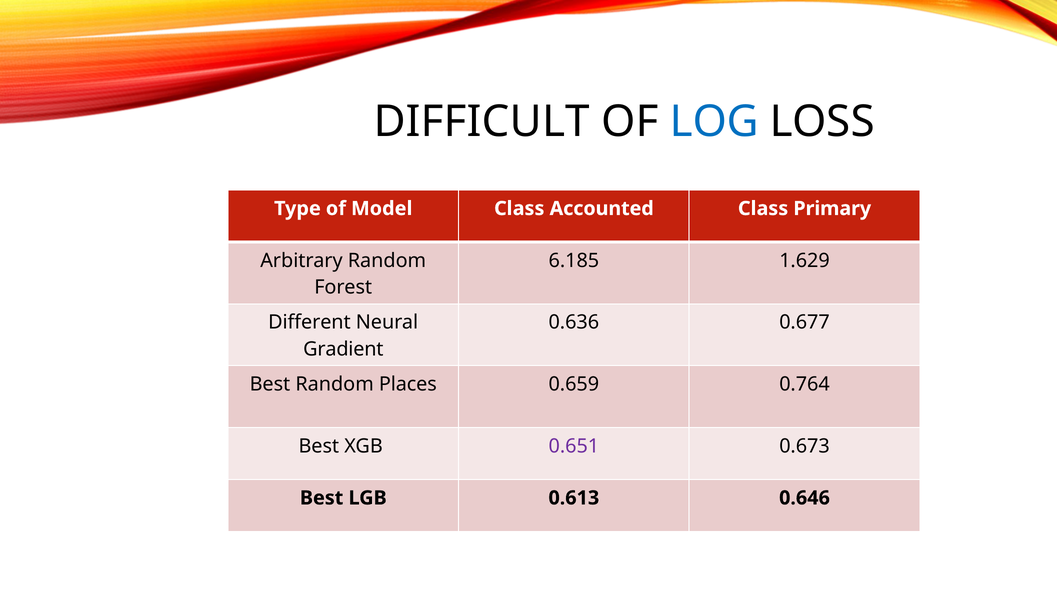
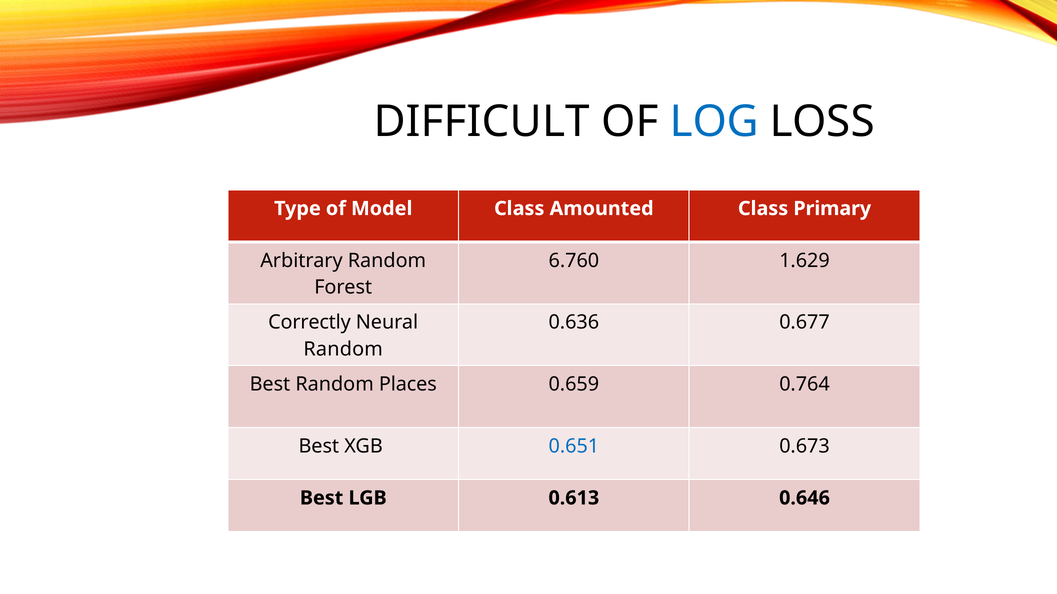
Accounted: Accounted -> Amounted
6.185: 6.185 -> 6.760
Different: Different -> Correctly
Gradient at (343, 350): Gradient -> Random
0.651 colour: purple -> blue
